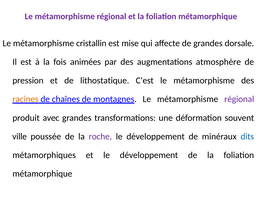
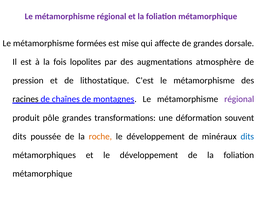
cristallin: cristallin -> formées
animées: animées -> lopolites
racines colour: orange -> black
avec: avec -> pôle
ville at (20, 136): ville -> dits
roche colour: purple -> orange
